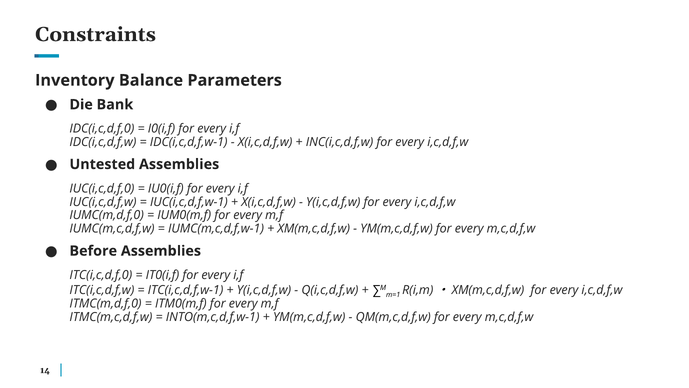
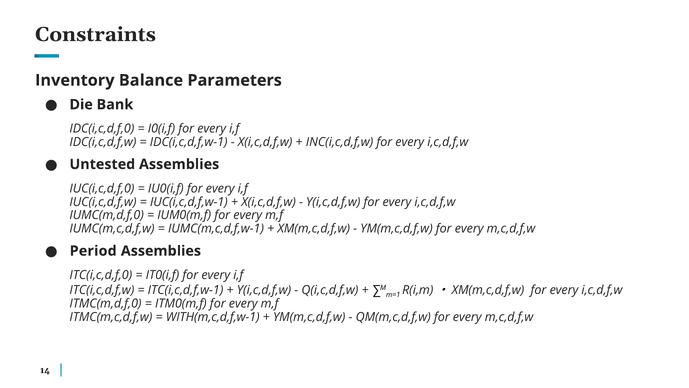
Before: Before -> Period
INTO(m,c,d,f,w-1: INTO(m,c,d,f,w-1 -> WITH(m,c,d,f,w-1
